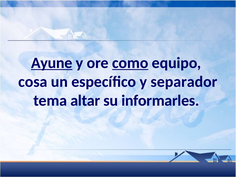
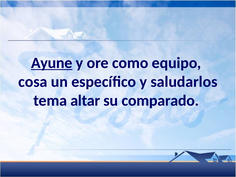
como underline: present -> none
separador: separador -> saludarlos
informarles: informarles -> comparado
